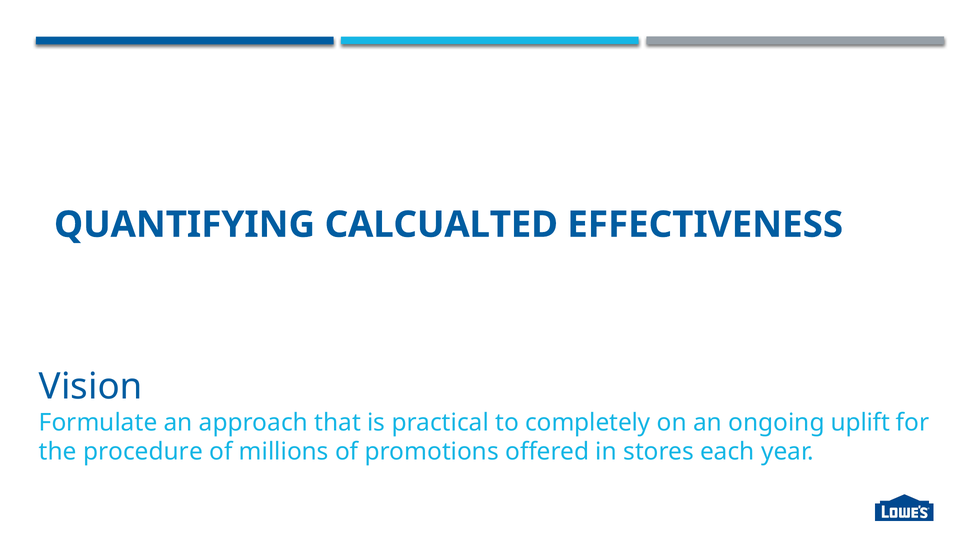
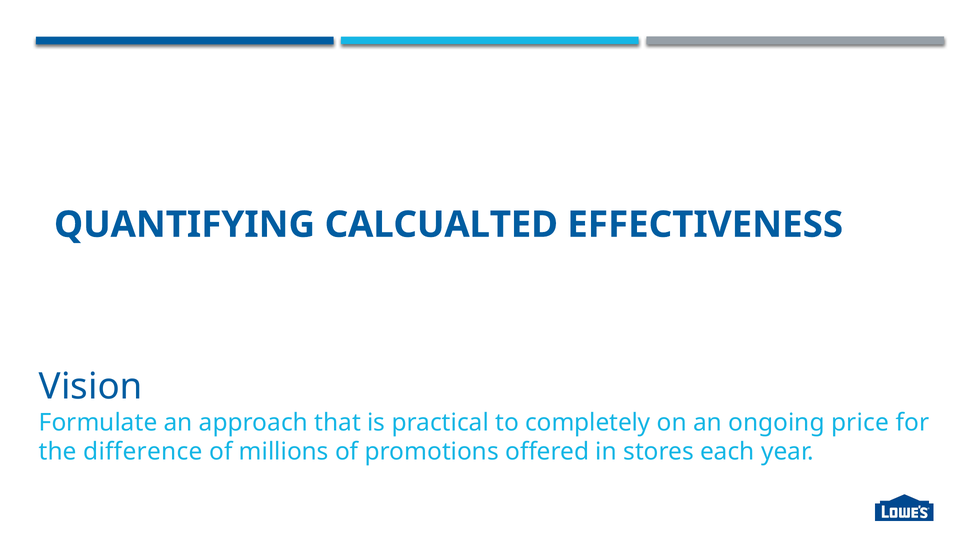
uplift: uplift -> price
procedure: procedure -> difference
